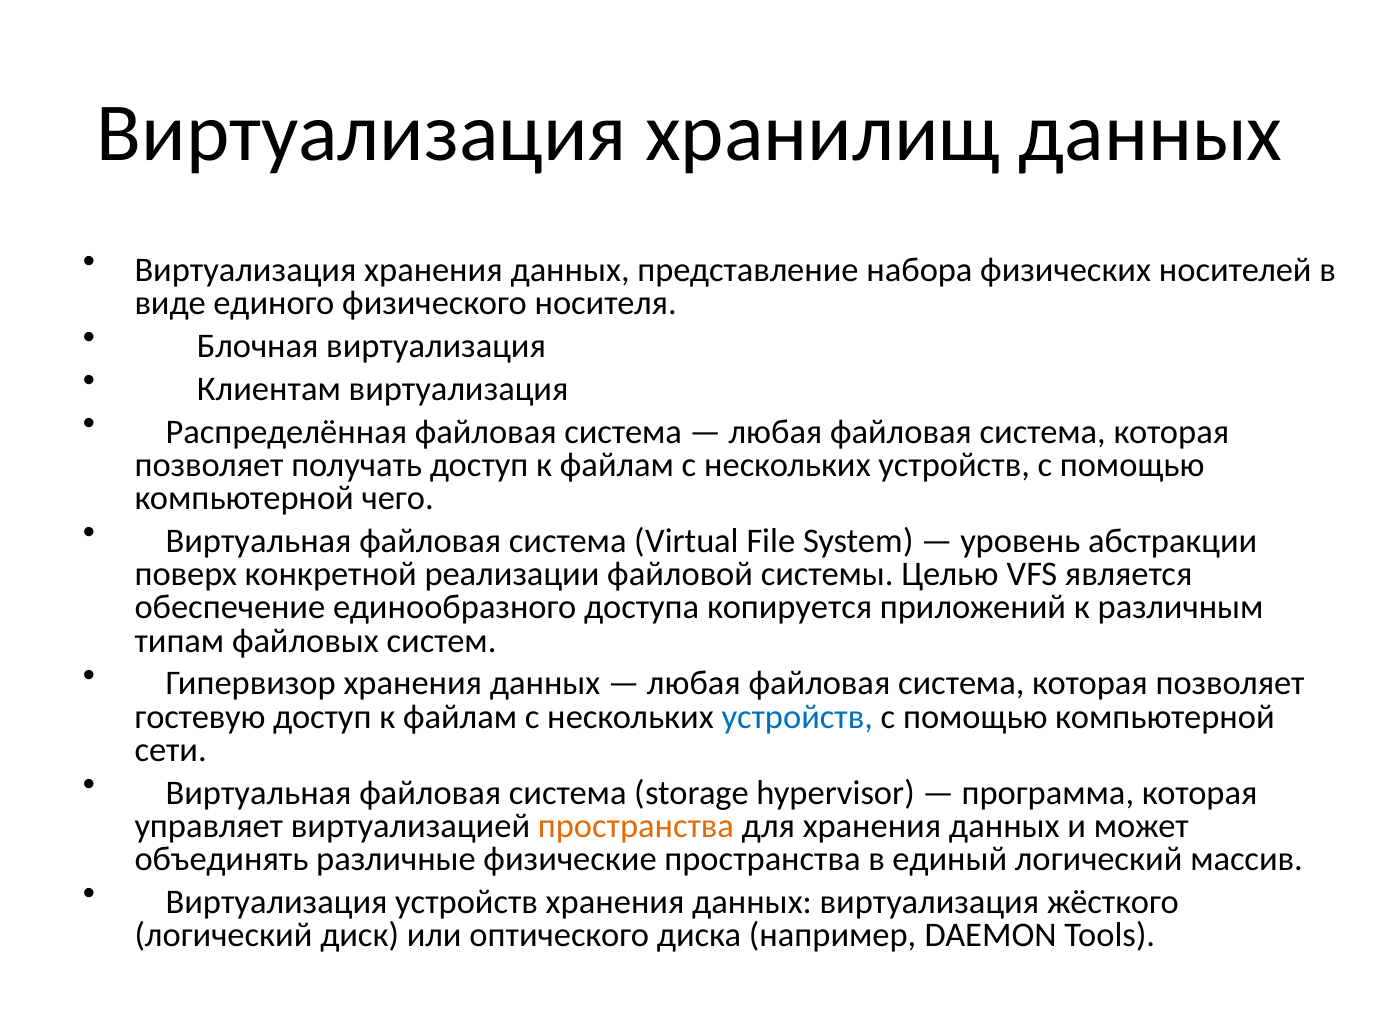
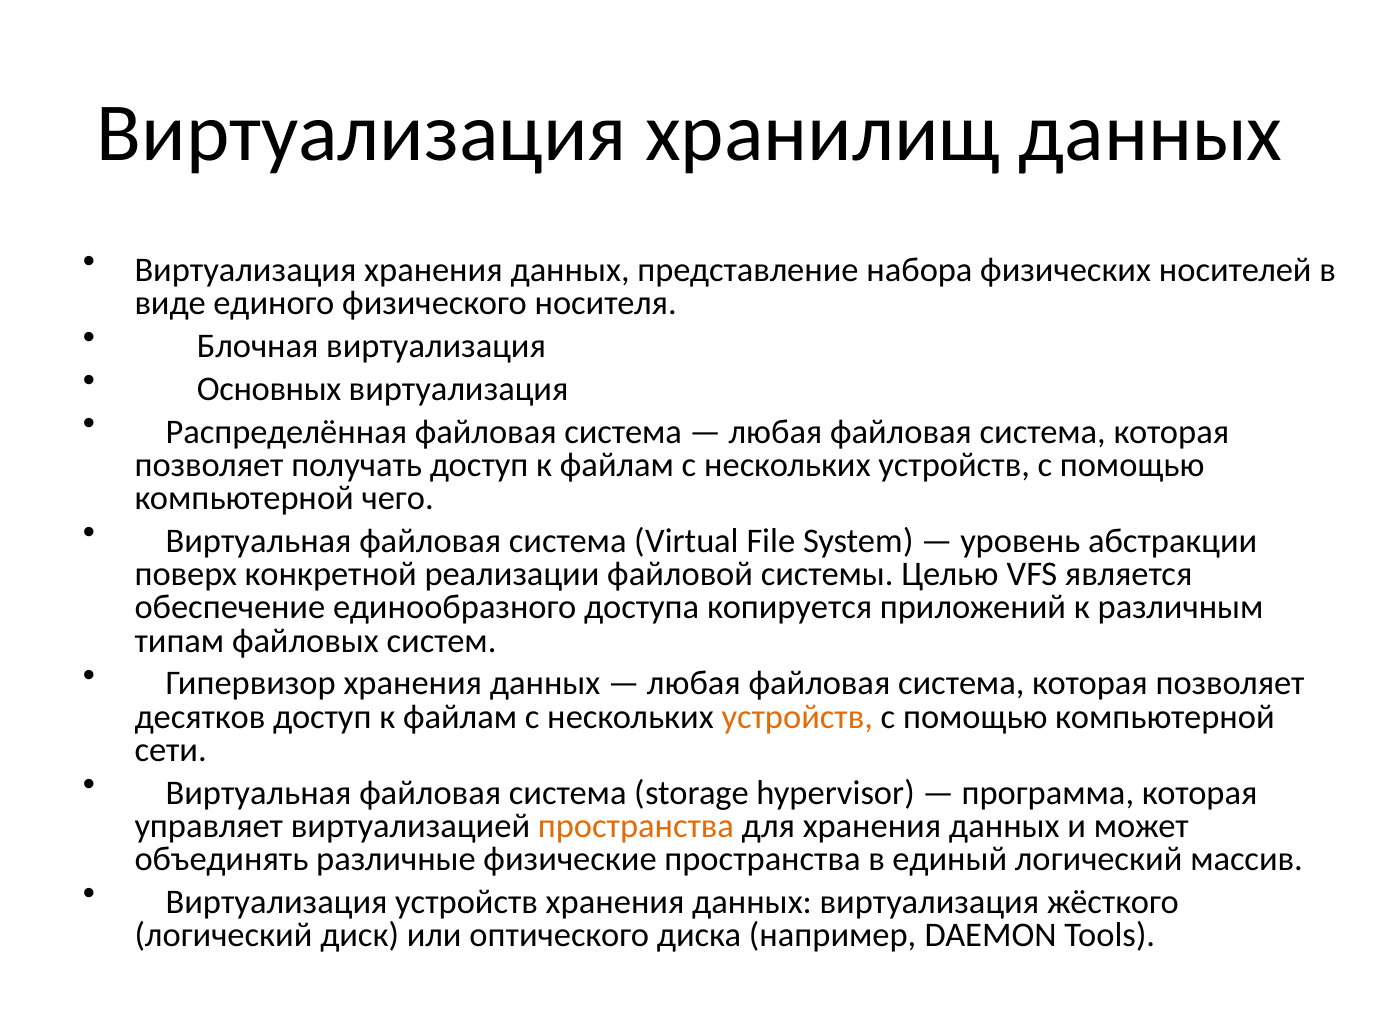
Клиентам: Клиентам -> Основных
гостевую: гостевую -> десятков
устройств at (797, 717) colour: blue -> orange
